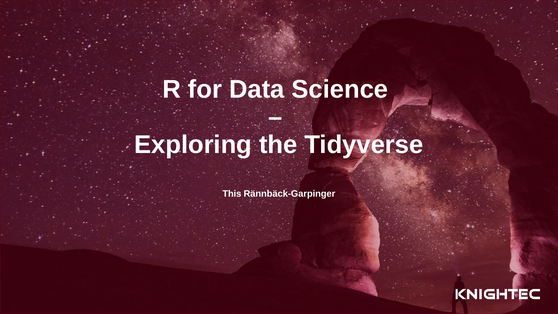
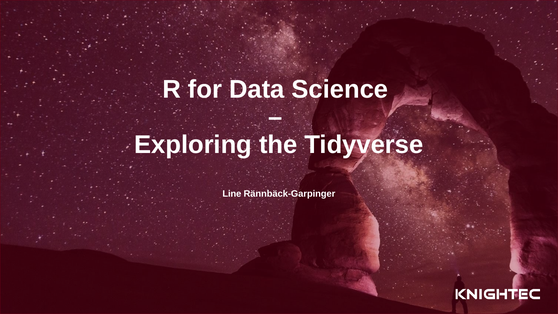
This: This -> Line
